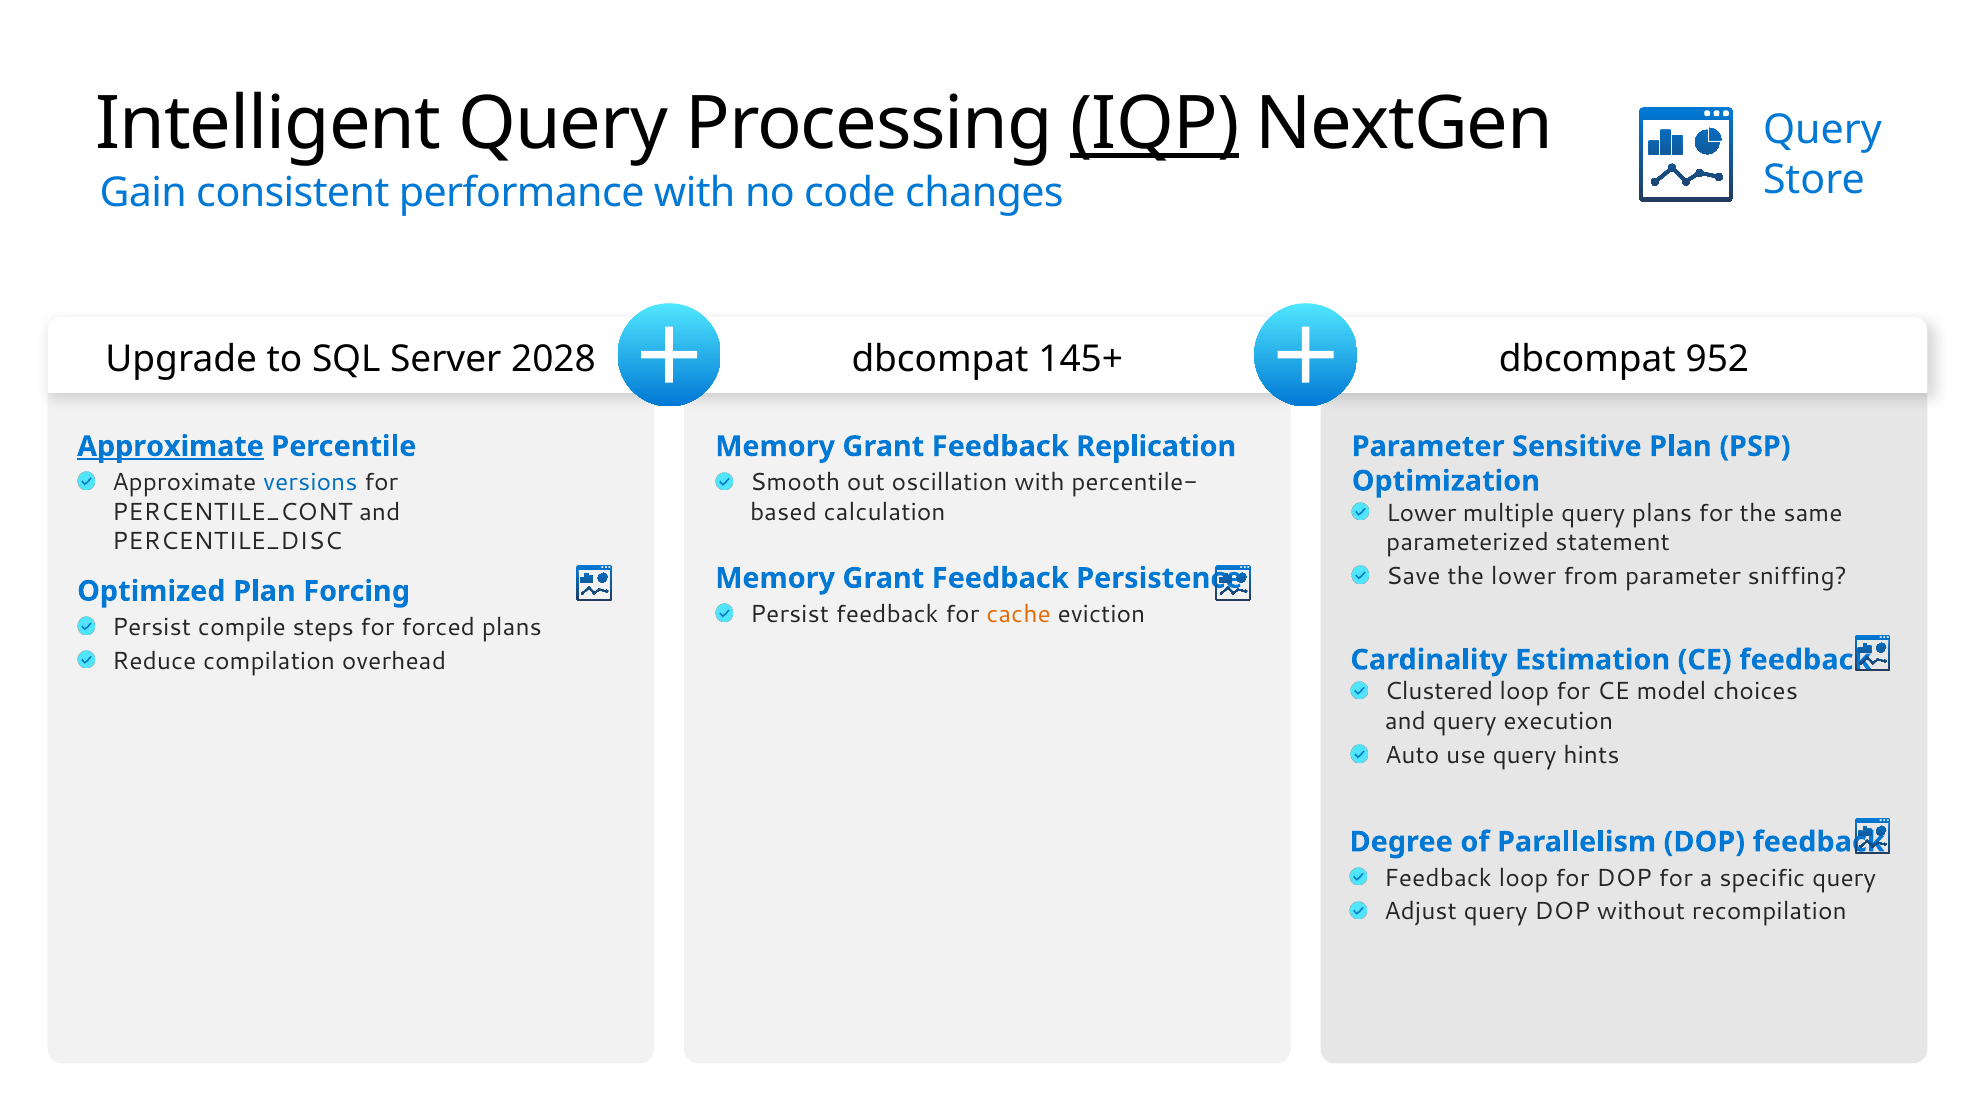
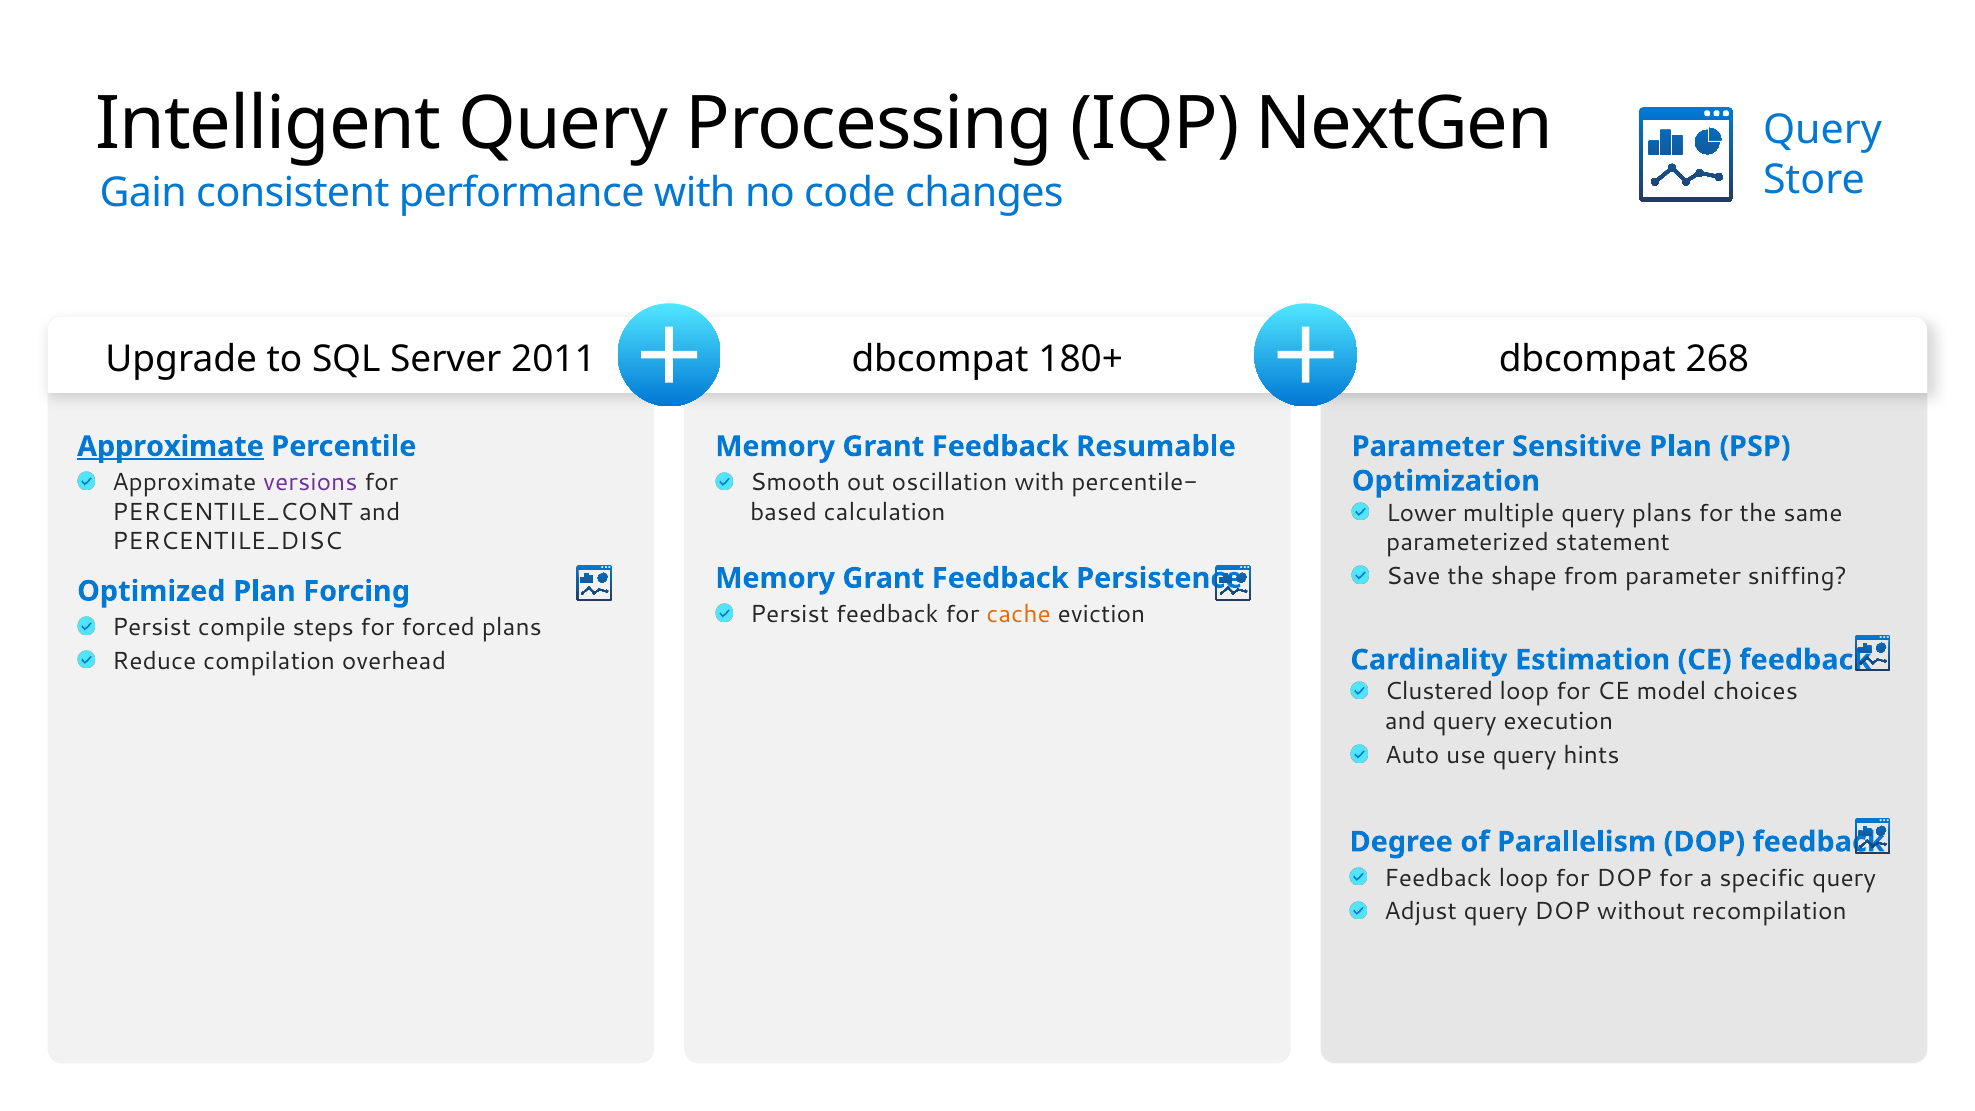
IQP underline: present -> none
2028: 2028 -> 2011
145+: 145+ -> 180+
952: 952 -> 268
Replication: Replication -> Resumable
versions colour: blue -> purple
the lower: lower -> shape
